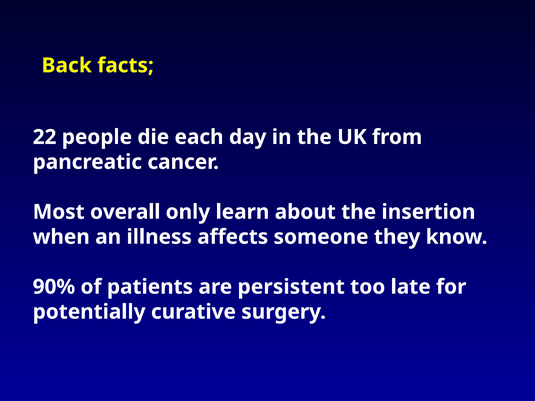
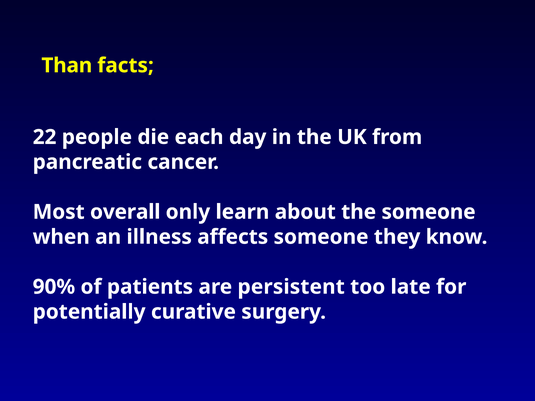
Back: Back -> Than
the insertion: insertion -> someone
